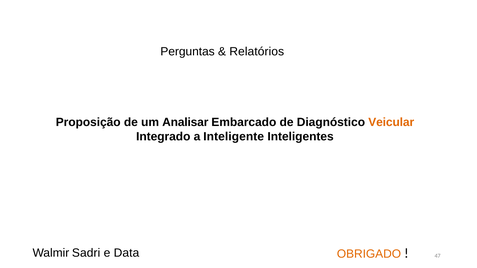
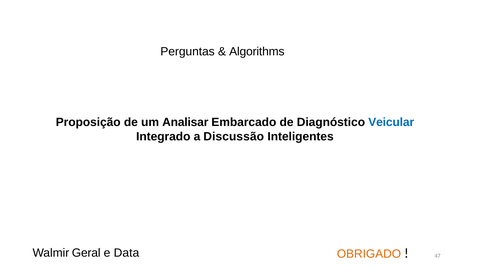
Relatórios: Relatórios -> Algorithms
Veicular colour: orange -> blue
Inteligente: Inteligente -> Discussão
Sadri: Sadri -> Geral
